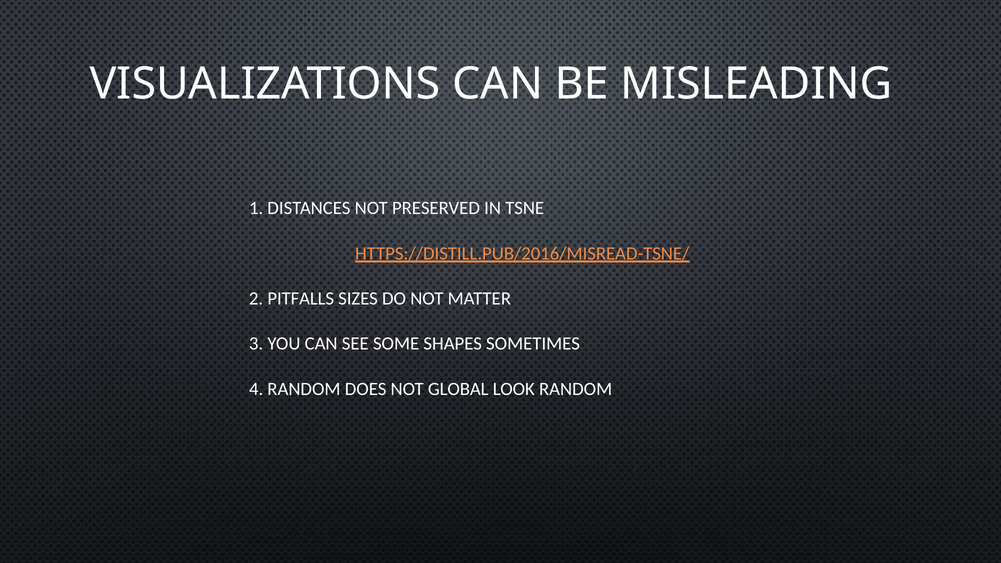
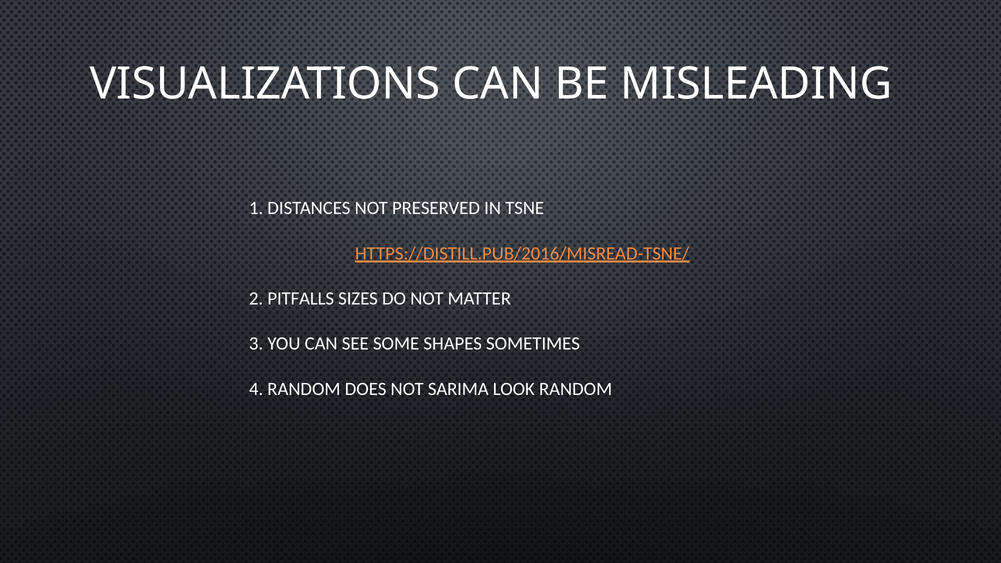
GLOBAL: GLOBAL -> SARIMA
